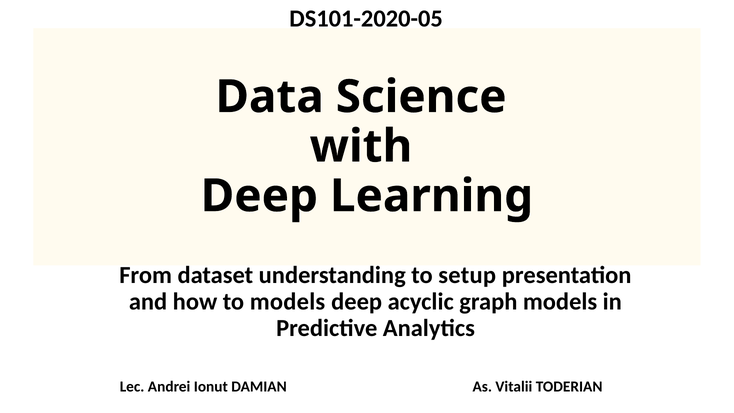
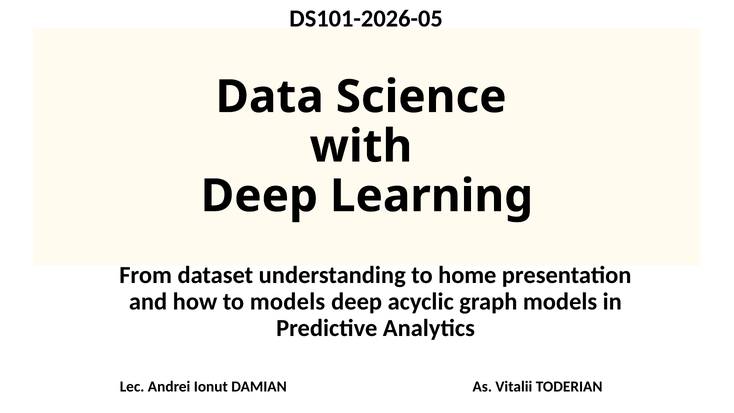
DS101-2020-05: DS101-2020-05 -> DS101-2026-05
setup: setup -> home
